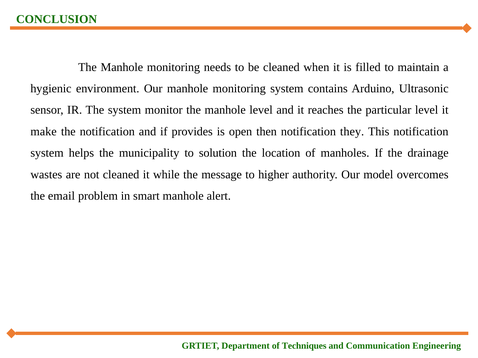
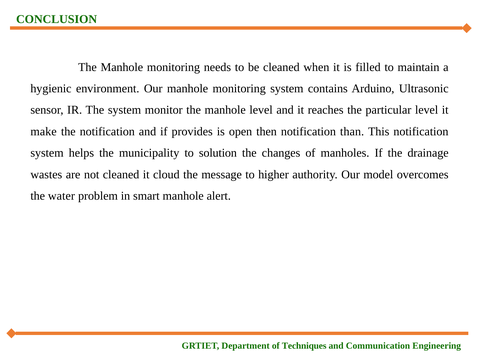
they: they -> than
location: location -> changes
while: while -> cloud
email: email -> water
